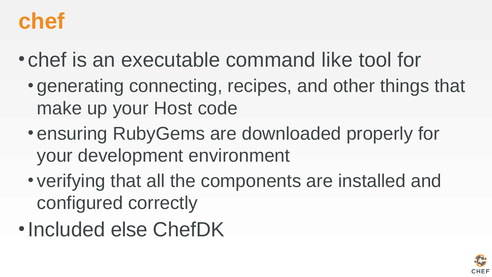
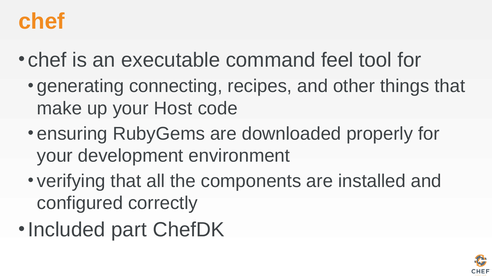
like: like -> feel
else: else -> part
